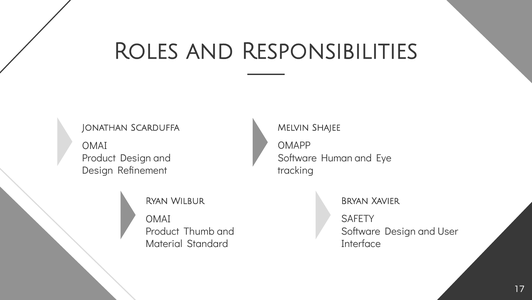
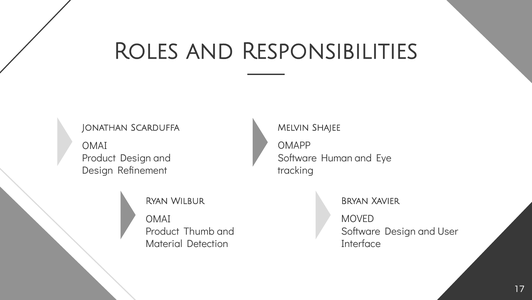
SAFETY: SAFETY -> MOVED
Standard: Standard -> Detection
